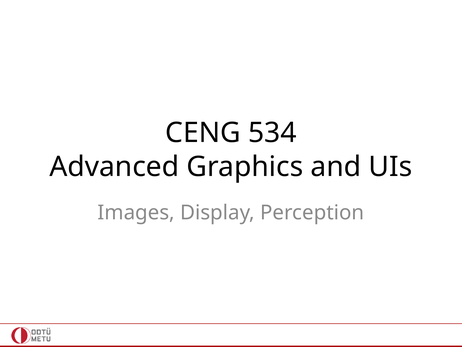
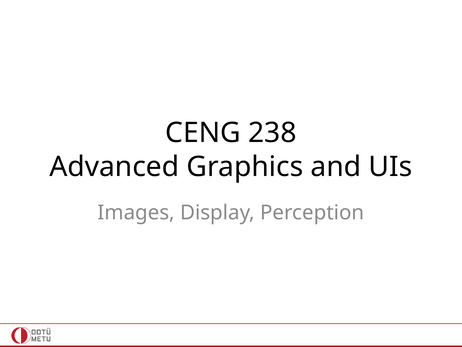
534: 534 -> 238
